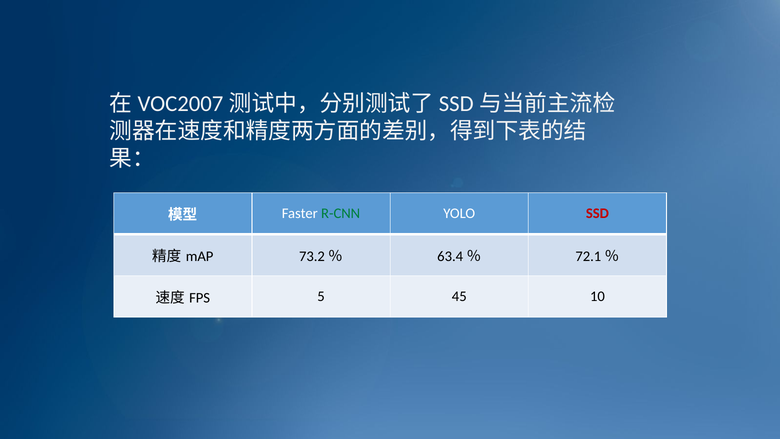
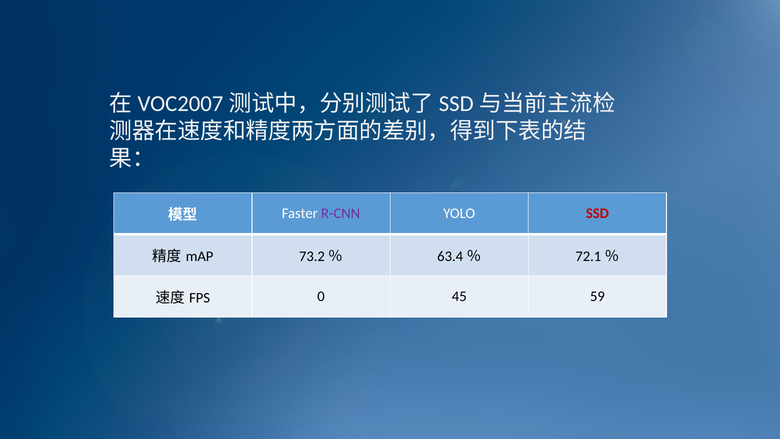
R-CNN colour: green -> purple
5: 5 -> 0
10: 10 -> 59
